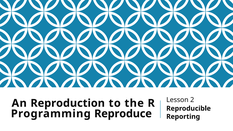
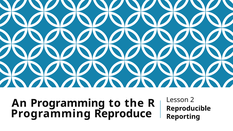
An Reproduction: Reproduction -> Programming
